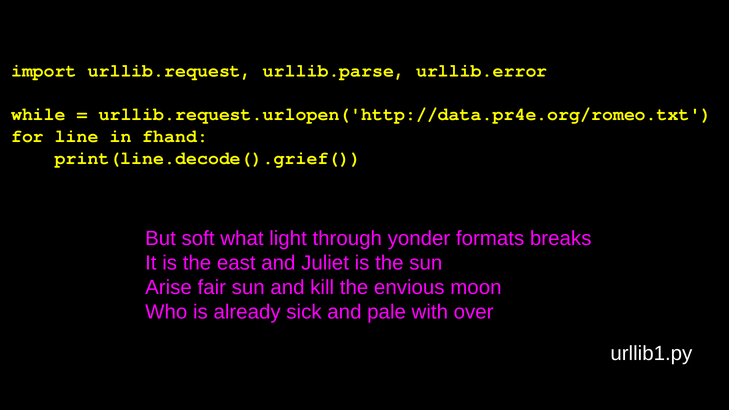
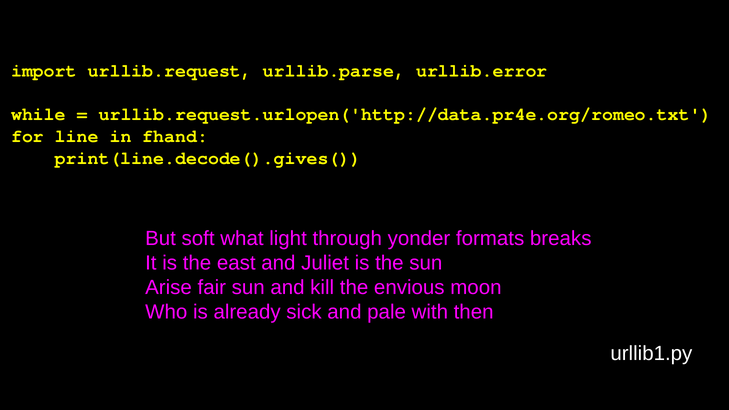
print(line.decode().grief(: print(line.decode().grief( -> print(line.decode().gives(
over: over -> then
